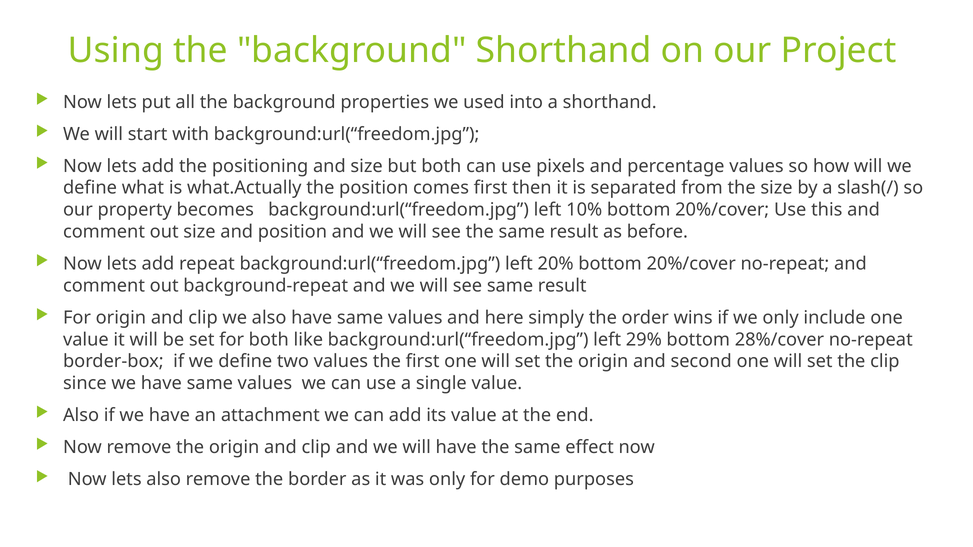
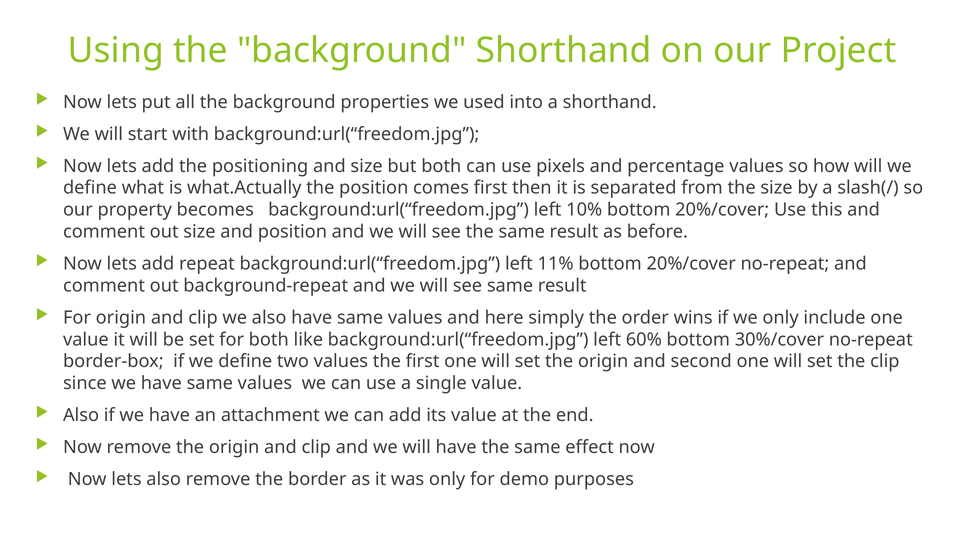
20%: 20% -> 11%
29%: 29% -> 60%
28%/cover: 28%/cover -> 30%/cover
